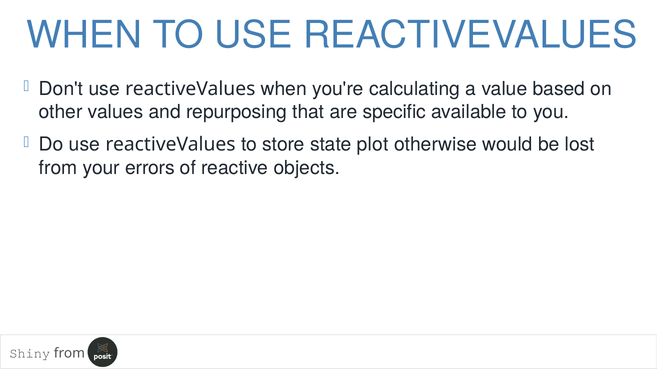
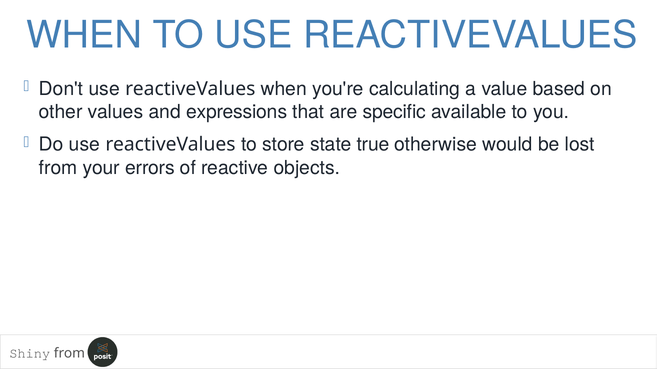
repurposing: repurposing -> expressions
plot: plot -> true
